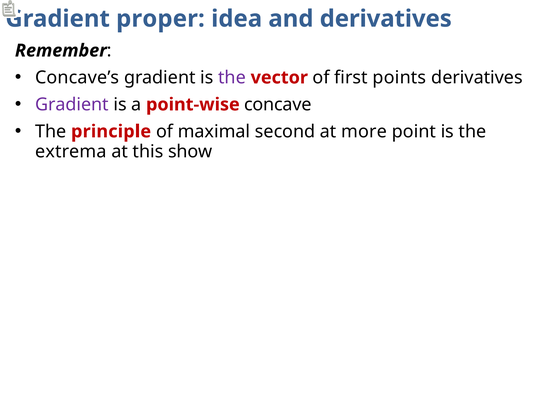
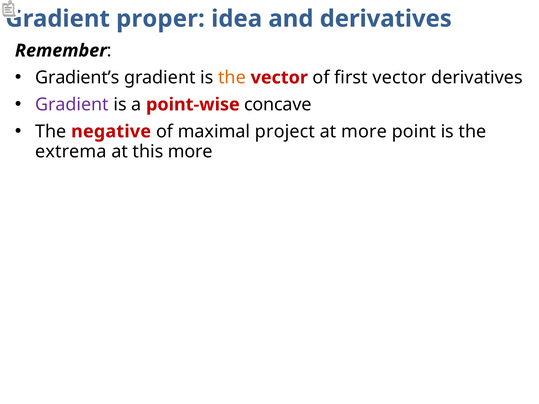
Concave’s: Concave’s -> Gradient’s
the at (232, 78) colour: purple -> orange
first points: points -> vector
principle: principle -> negative
second: second -> project
this show: show -> more
